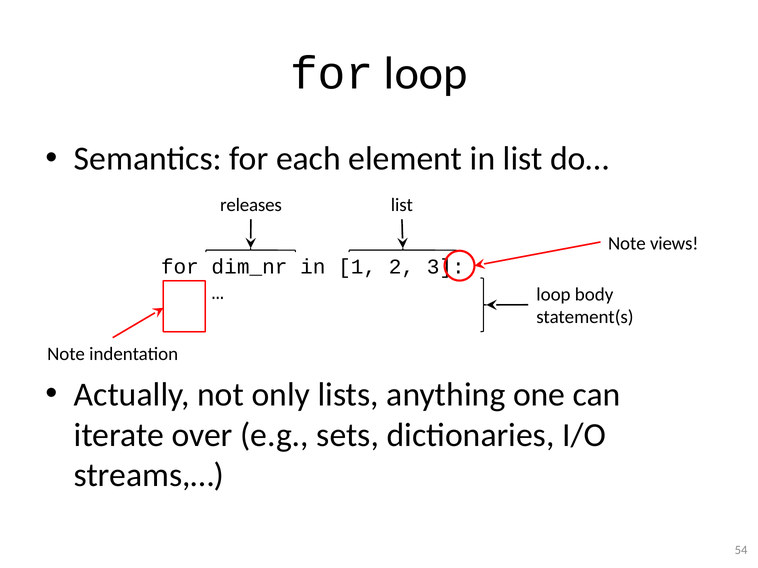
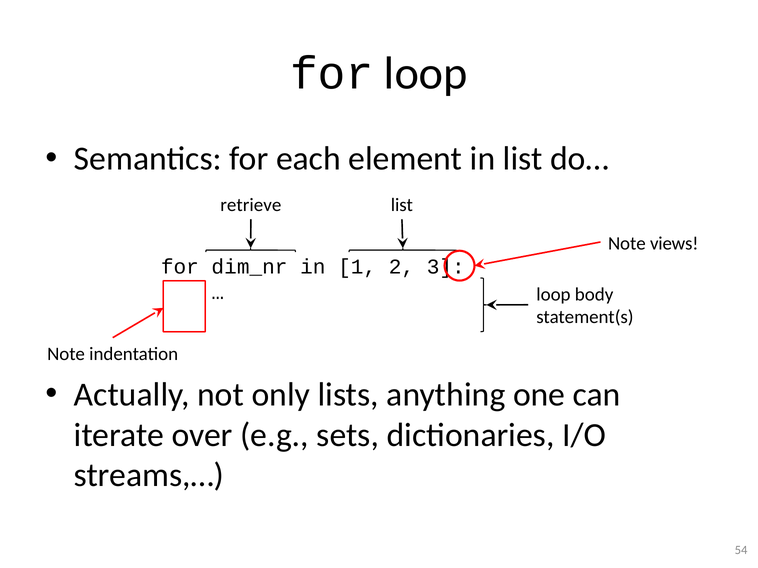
releases: releases -> retrieve
